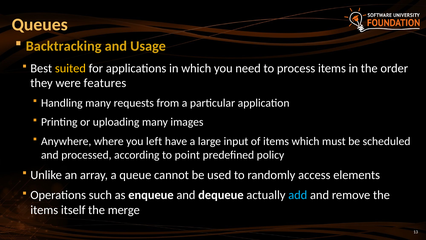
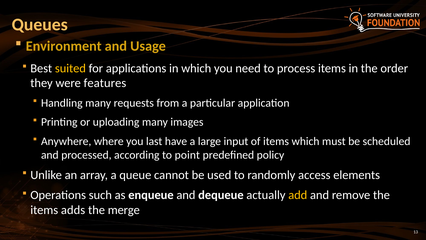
Backtracking: Backtracking -> Environment
left: left -> last
add colour: light blue -> yellow
itself: itself -> adds
